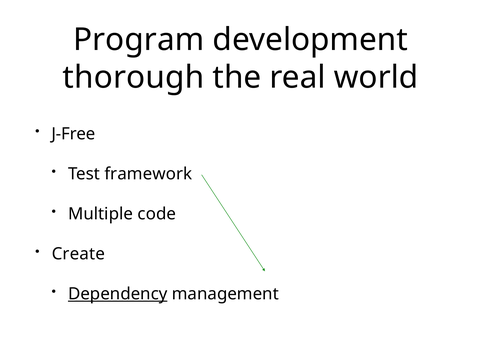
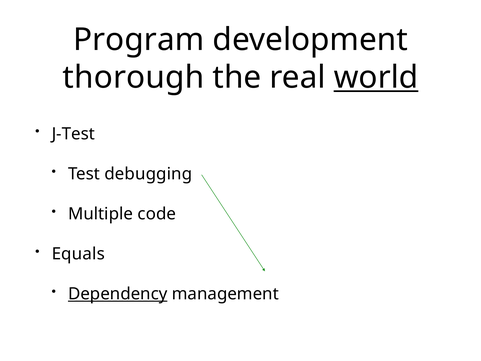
world underline: none -> present
J-Free: J-Free -> J-Test
framework: framework -> debugging
Create: Create -> Equals
